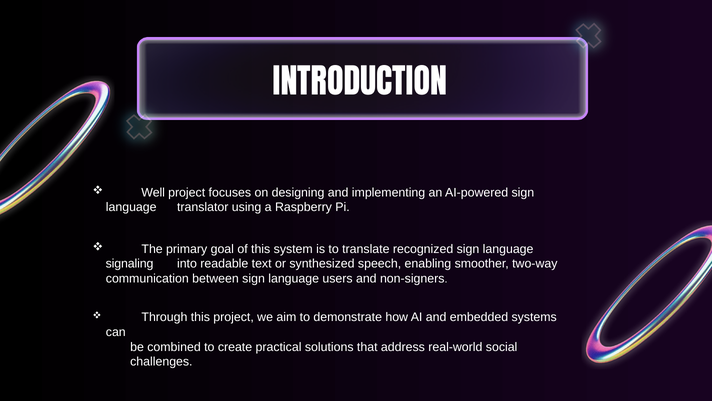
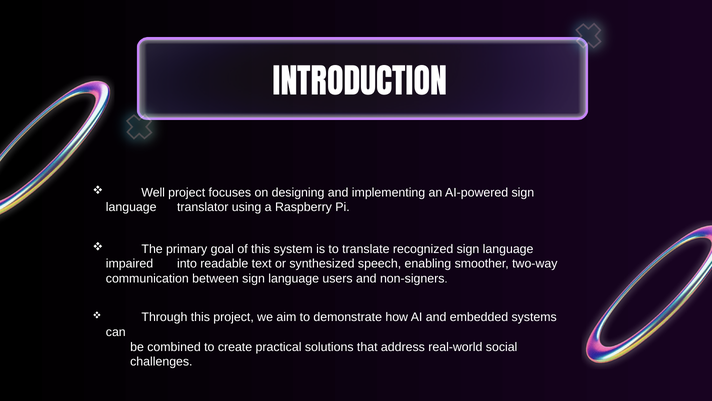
signaling: signaling -> impaired
